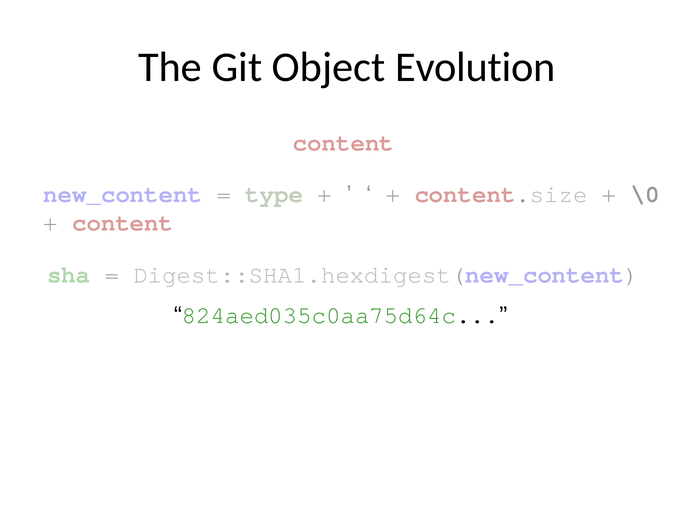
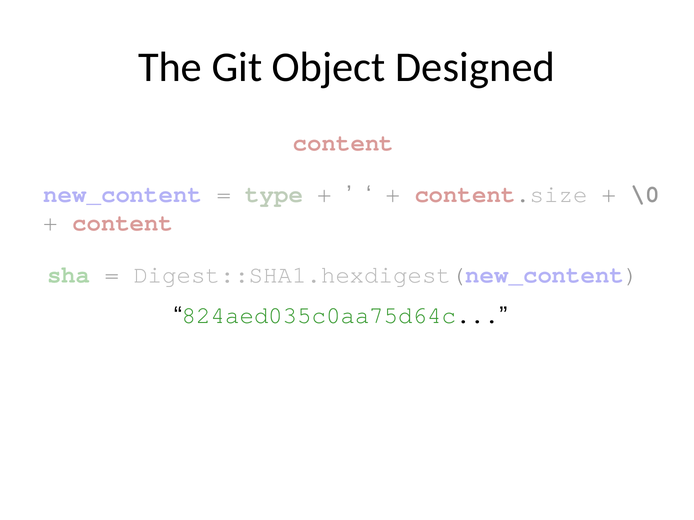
Evolution: Evolution -> Designed
